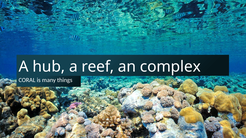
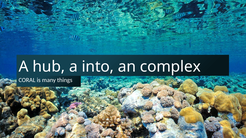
reef: reef -> into
